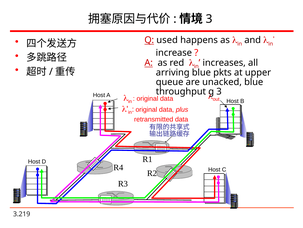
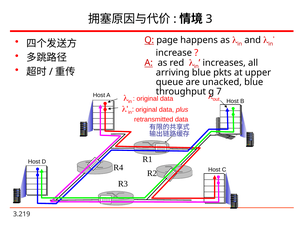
used: used -> page
3 at (219, 91): 3 -> 7
